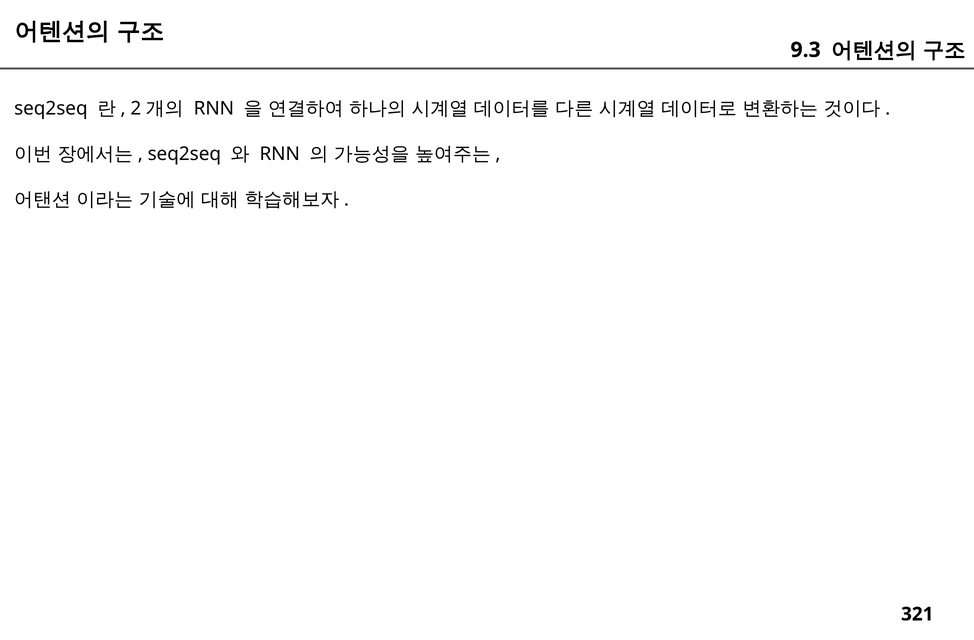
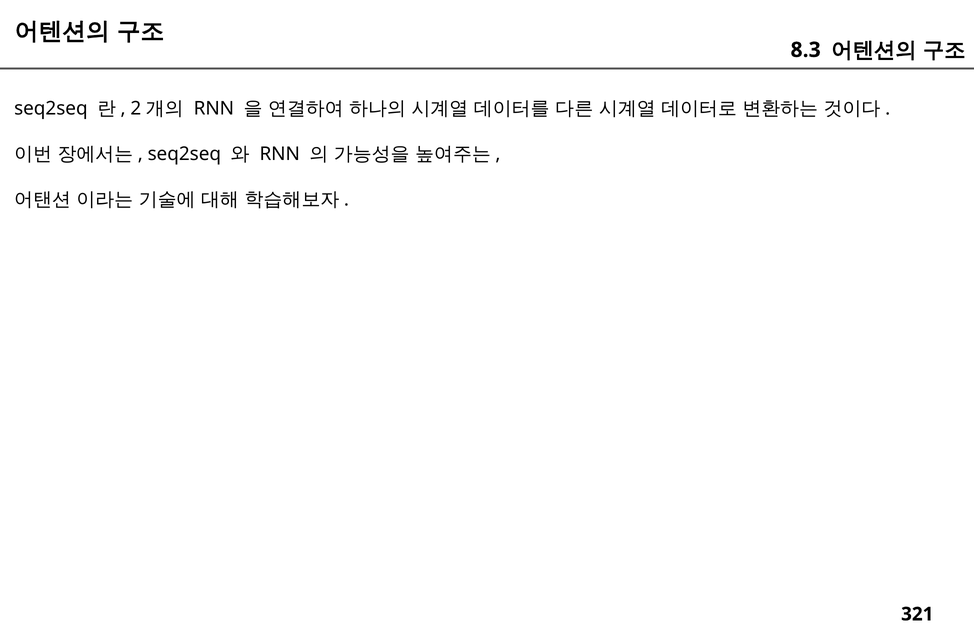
9.3: 9.3 -> 8.3
